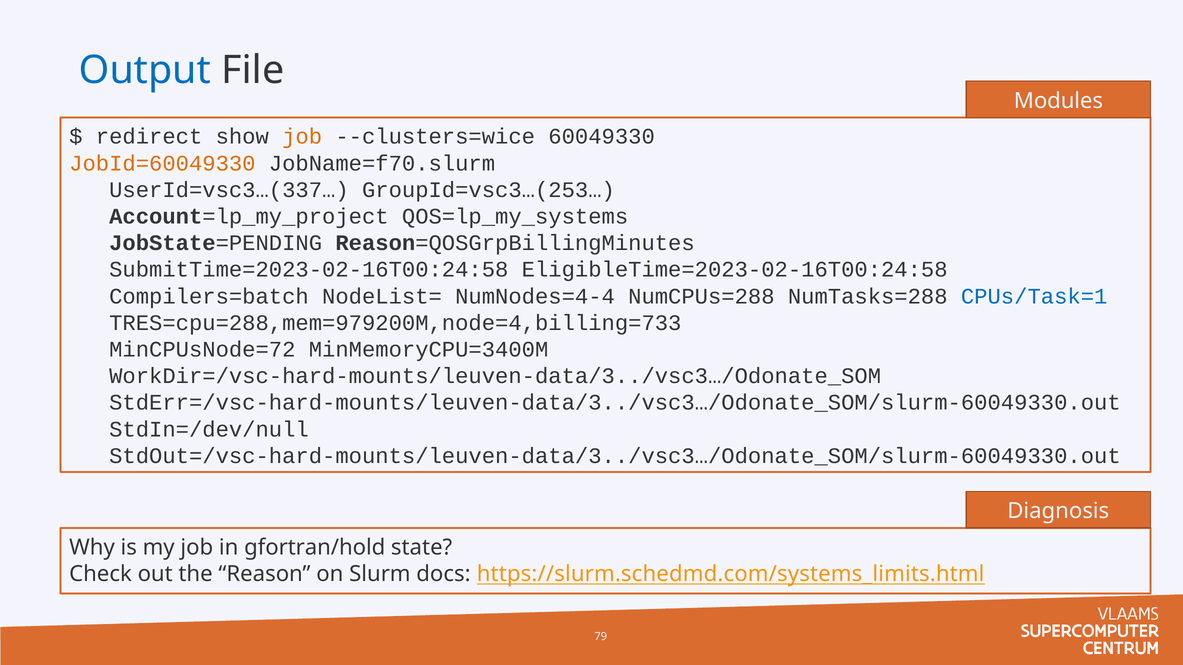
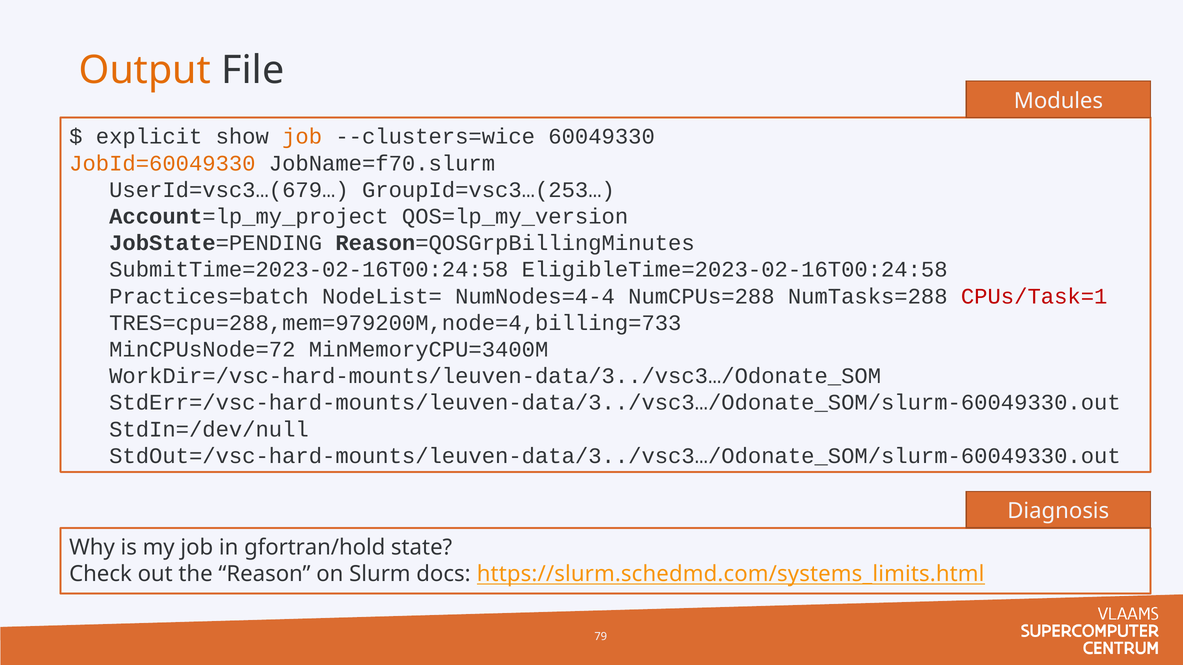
Output colour: blue -> orange
redirect: redirect -> explicit
UserId=vsc3…(337…: UserId=vsc3…(337… -> UserId=vsc3…(679…
QOS=lp_my_systems: QOS=lp_my_systems -> QOS=lp_my_version
Compilers=batch: Compilers=batch -> Practices=batch
CPUs/Task=1 colour: blue -> red
